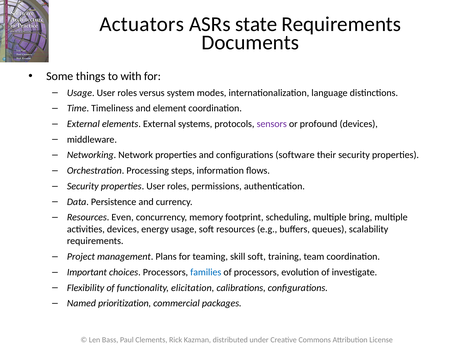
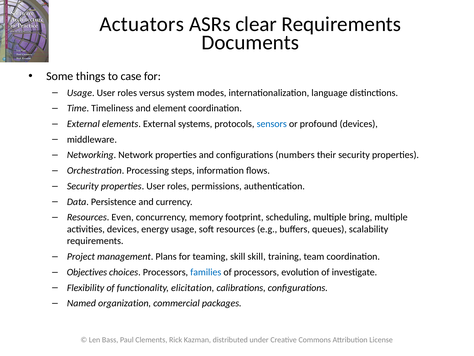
state: state -> clear
with: with -> case
sensors colour: purple -> blue
software: software -> numbers
skill soft: soft -> skill
Important: Important -> Objectives
prioritization: prioritization -> organization
